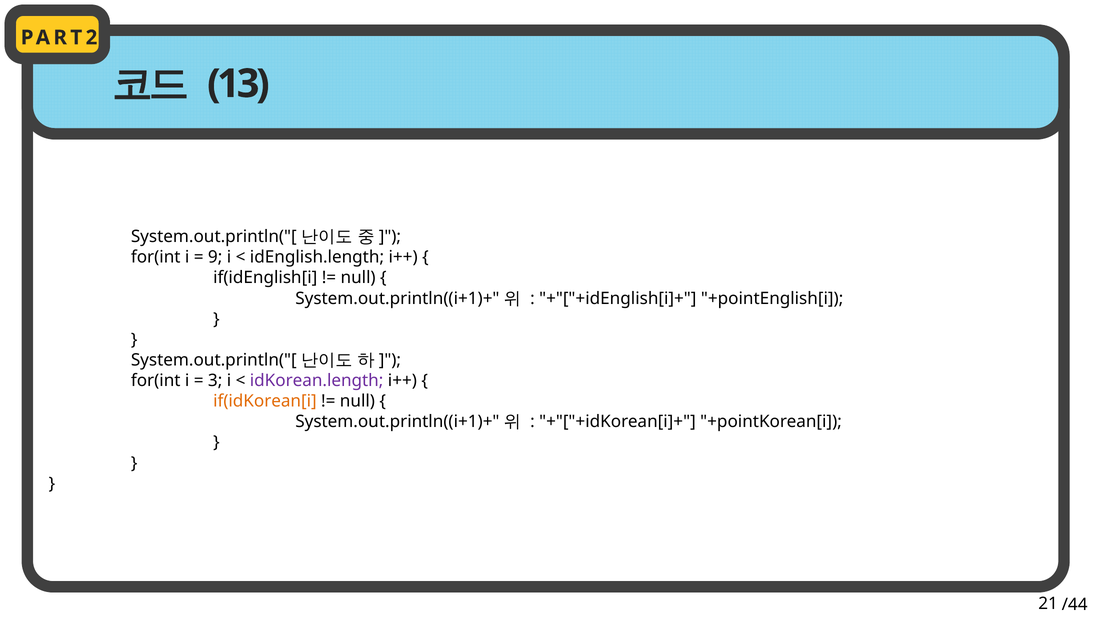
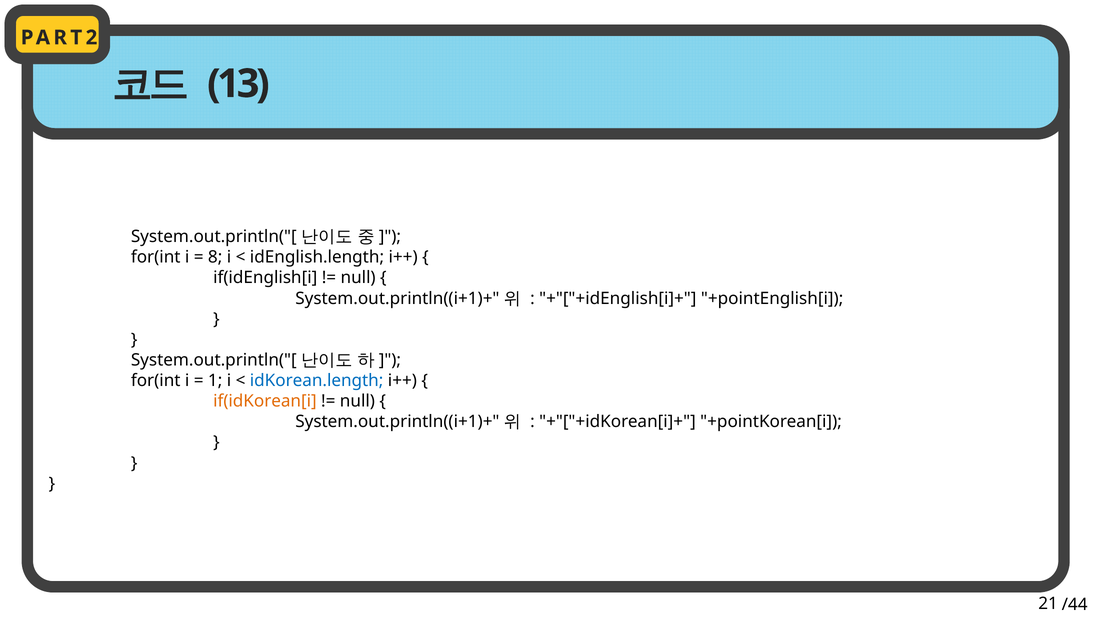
9: 9 -> 8
3: 3 -> 1
idKorean.length colour: purple -> blue
